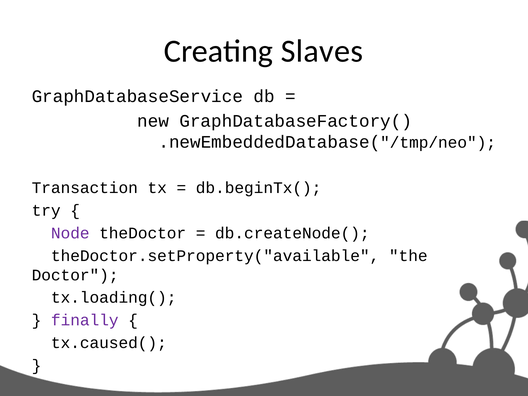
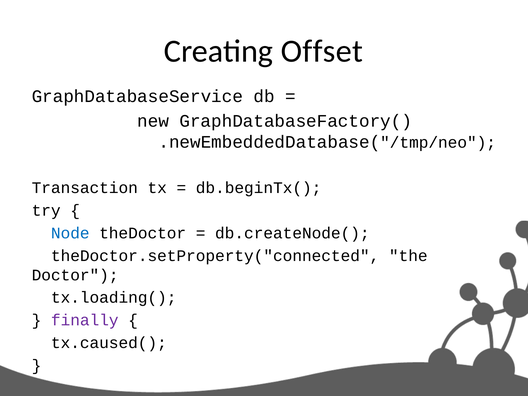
Slaves: Slaves -> Offset
Node colour: purple -> blue
theDoctor.setProperty("available: theDoctor.setProperty("available -> theDoctor.setProperty("connected
